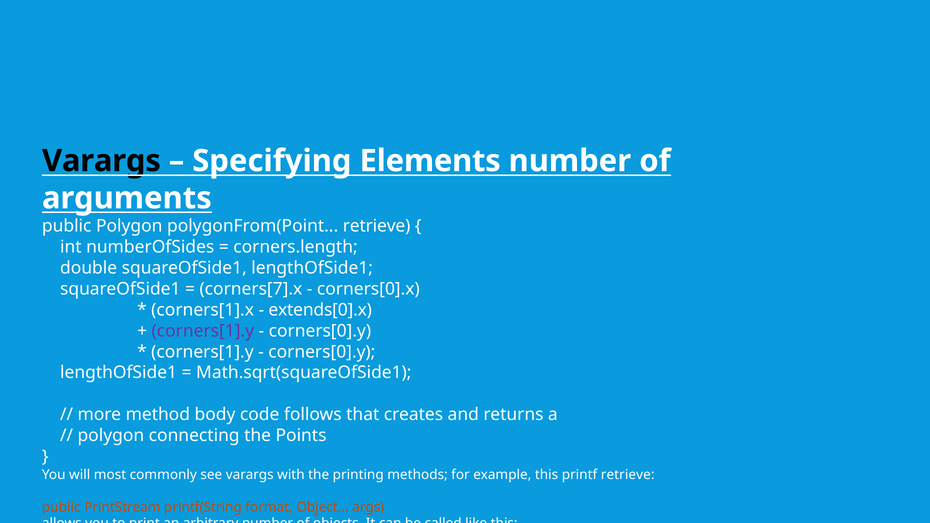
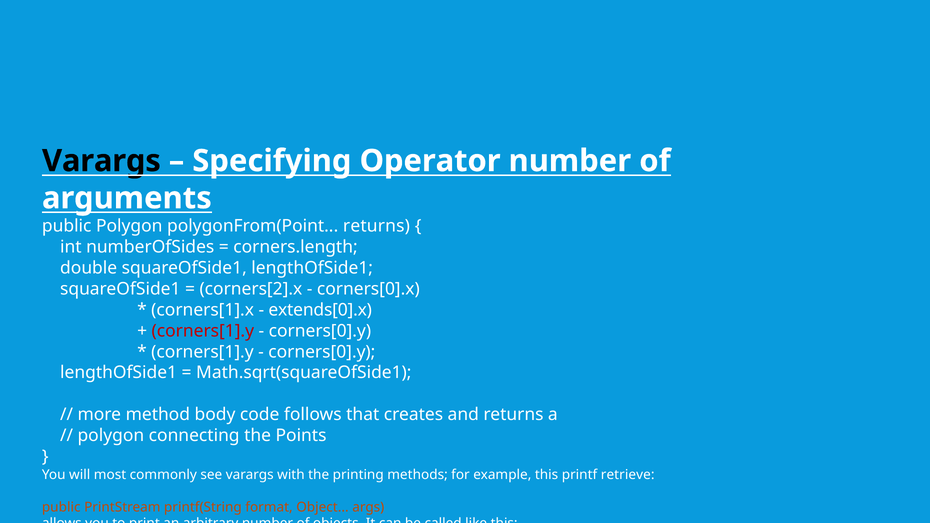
Elements: Elements -> Operator
polygonFrom(Point retrieve: retrieve -> returns
corners[7].x: corners[7].x -> corners[2].x
corners[1].y at (203, 331) colour: purple -> red
